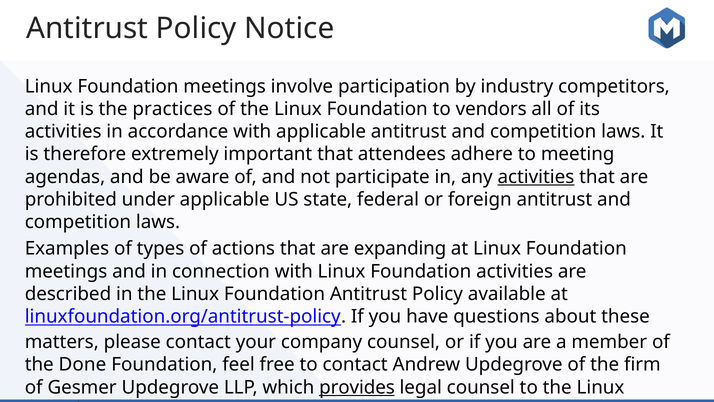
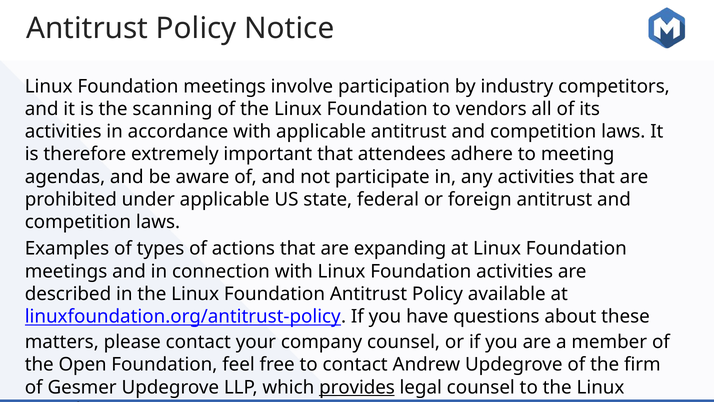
practices: practices -> scanning
activities at (536, 177) underline: present -> none
Done: Done -> Open
